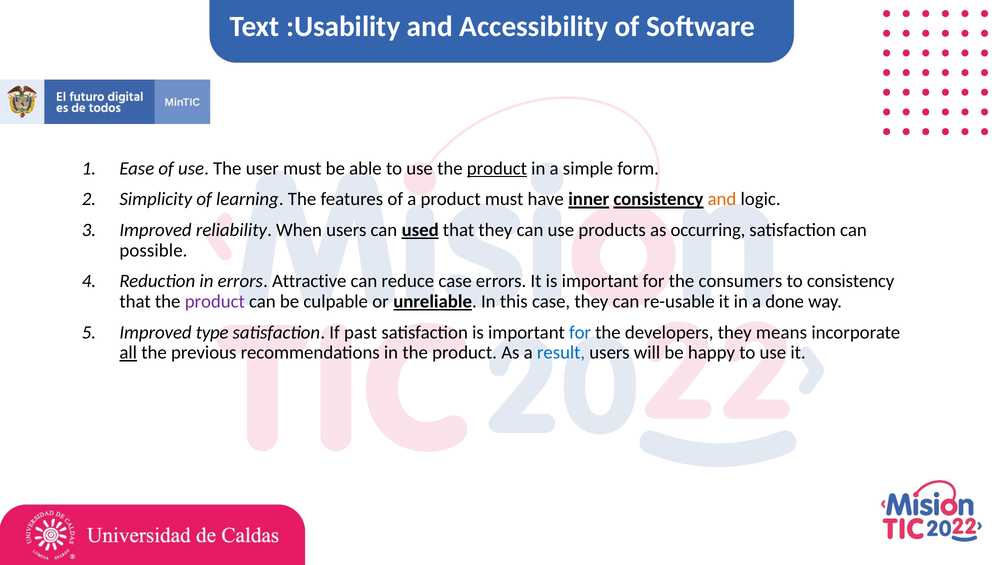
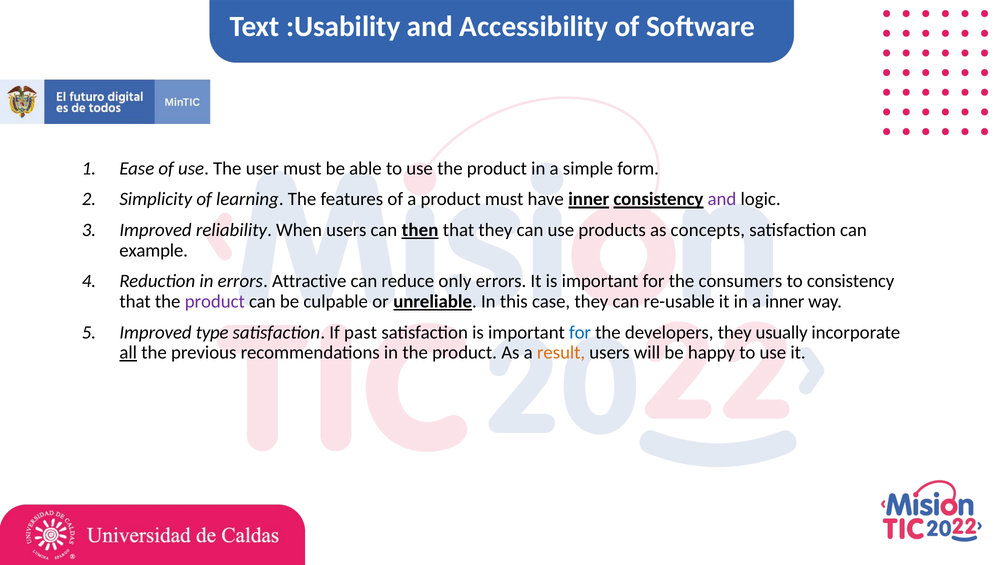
product at (497, 168) underline: present -> none
and at (722, 199) colour: orange -> purple
used: used -> then
occurring: occurring -> concepts
possible: possible -> example
reduce case: case -> only
a done: done -> inner
means: means -> usually
result colour: blue -> orange
